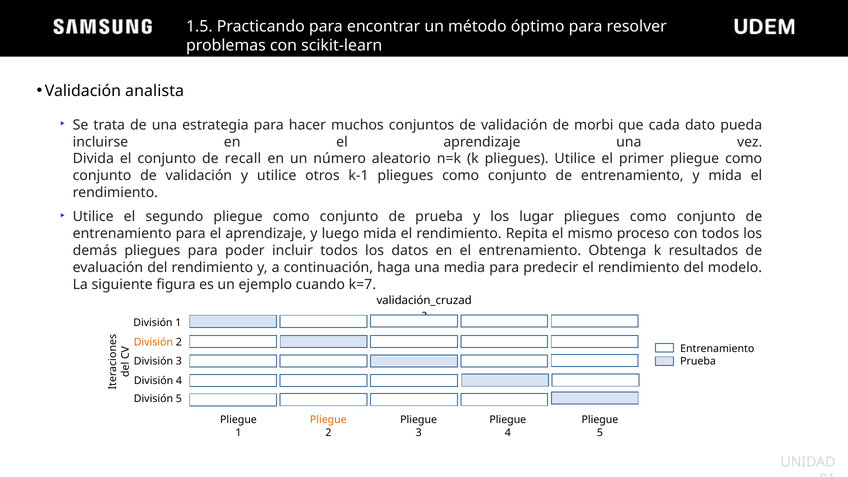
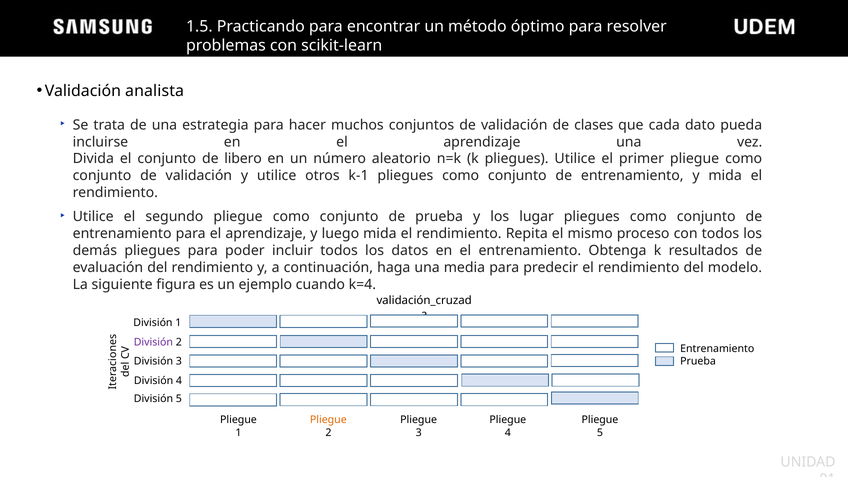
morbi: morbi -> clases
recall: recall -> libero
k=7: k=7 -> k=4
División at (153, 342) colour: orange -> purple
